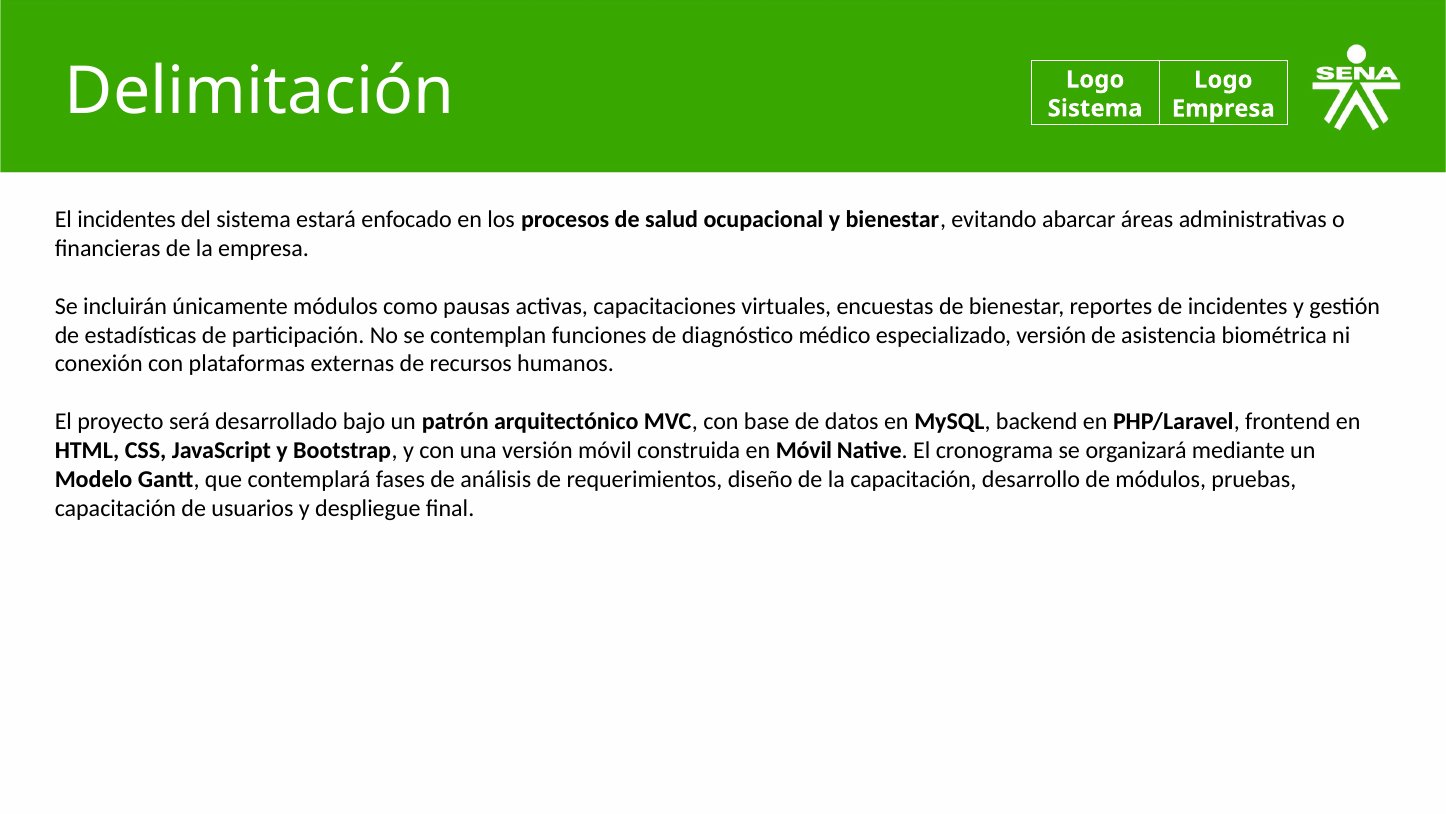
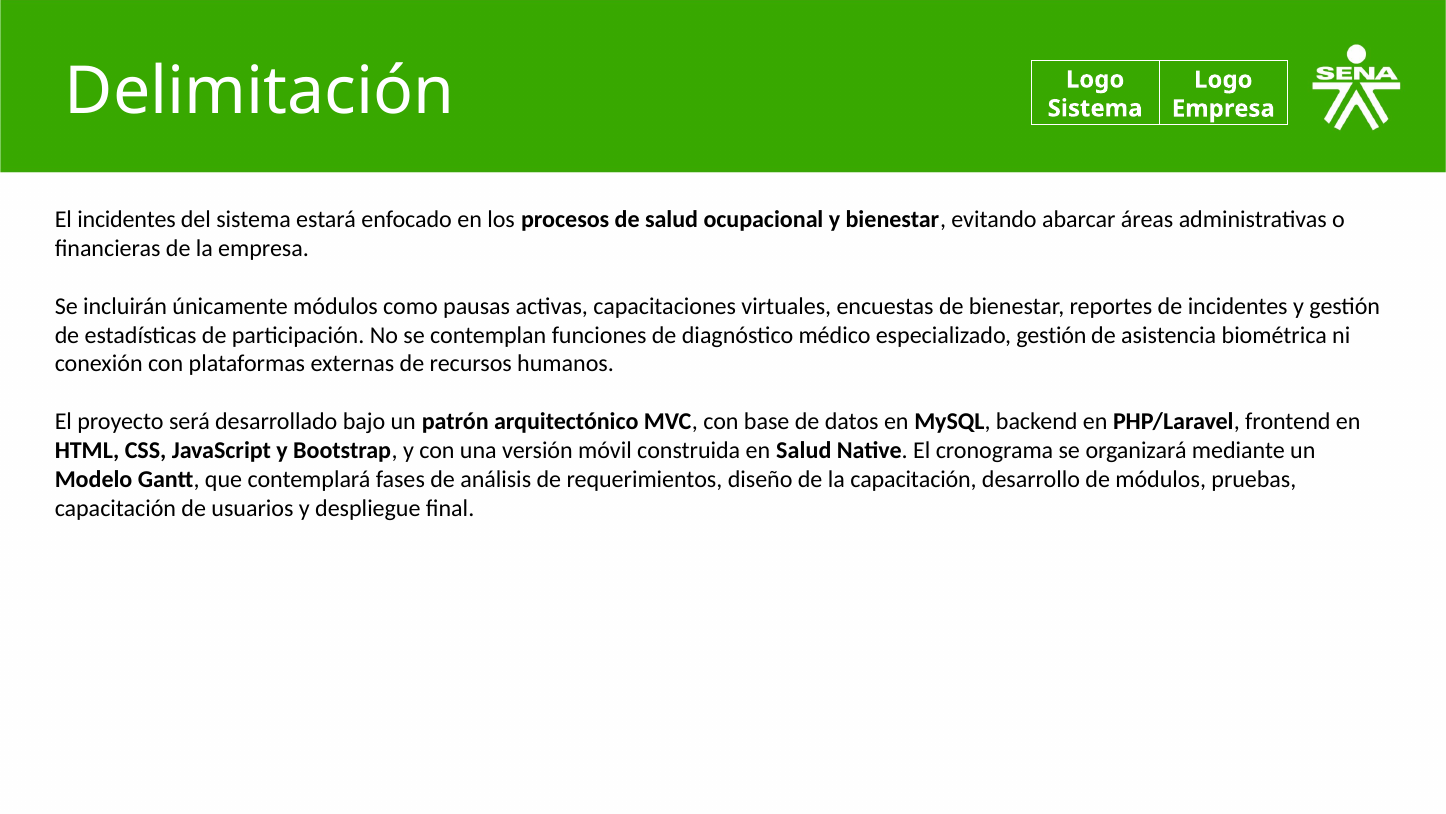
especializado versión: versión -> gestión
en Móvil: Móvil -> Salud
